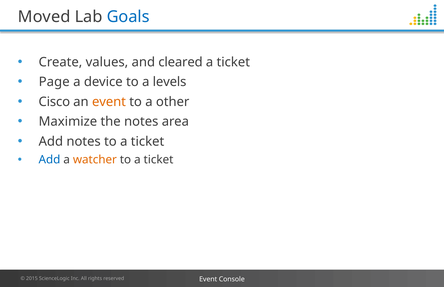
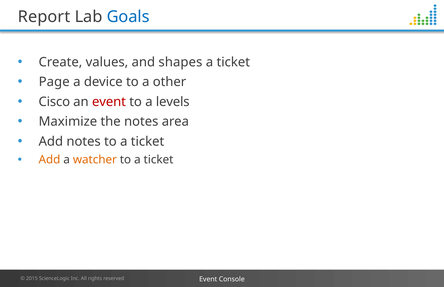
Moved: Moved -> Report
cleared: cleared -> shapes
levels: levels -> other
event at (109, 102) colour: orange -> red
other: other -> levels
Add at (50, 160) colour: blue -> orange
